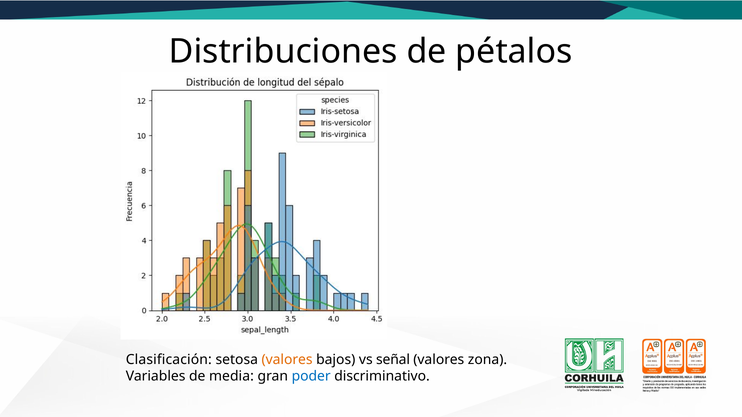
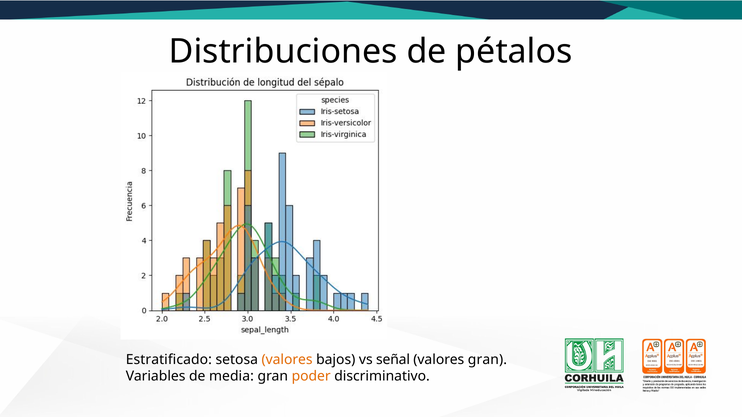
Clasificación: Clasificación -> Estratificado
valores zona: zona -> gran
poder colour: blue -> orange
